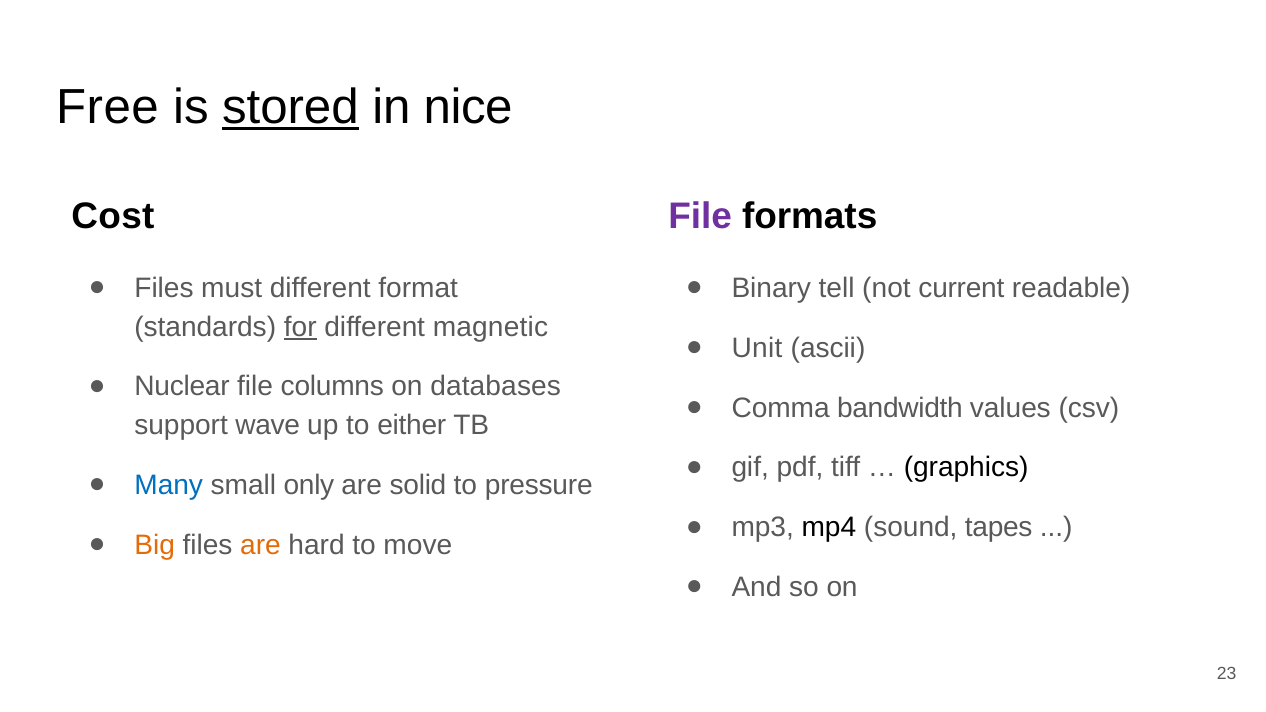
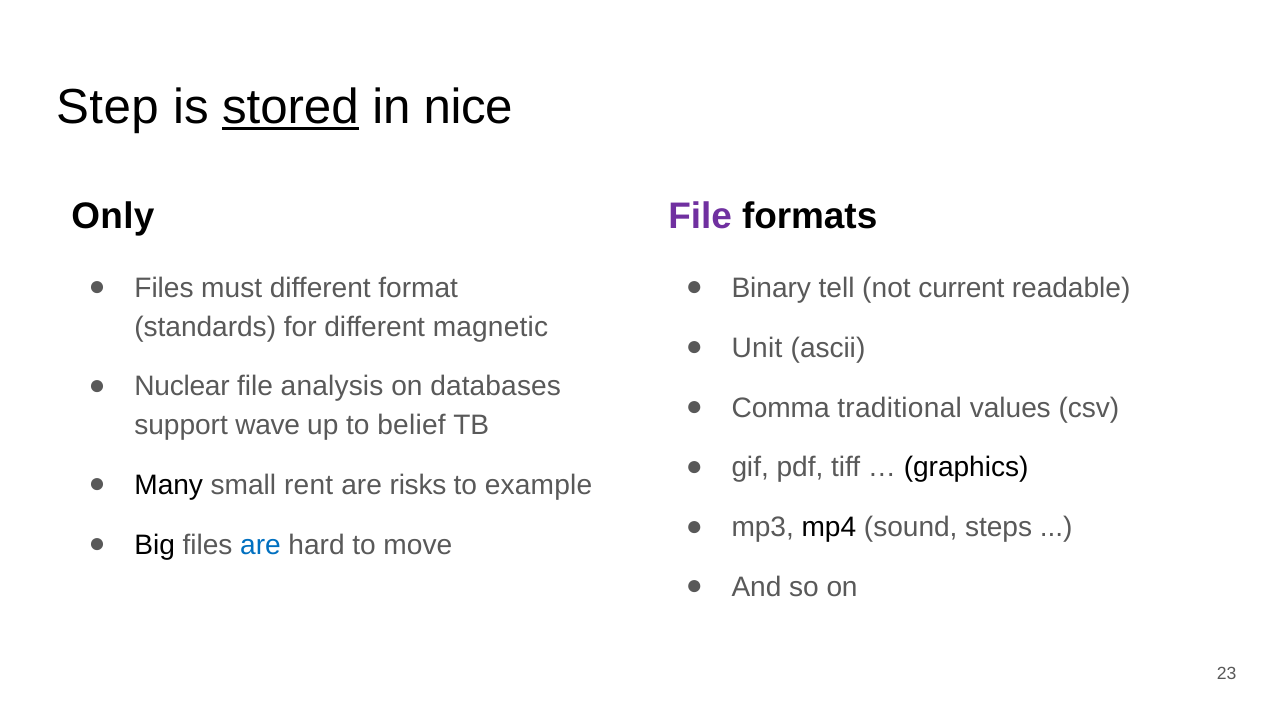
Free: Free -> Step
Cost: Cost -> Only
for underline: present -> none
columns: columns -> analysis
bandwidth: bandwidth -> traditional
either: either -> belief
Many colour: blue -> black
only: only -> rent
solid: solid -> risks
pressure: pressure -> example
tapes: tapes -> steps
Big colour: orange -> black
are at (260, 545) colour: orange -> blue
